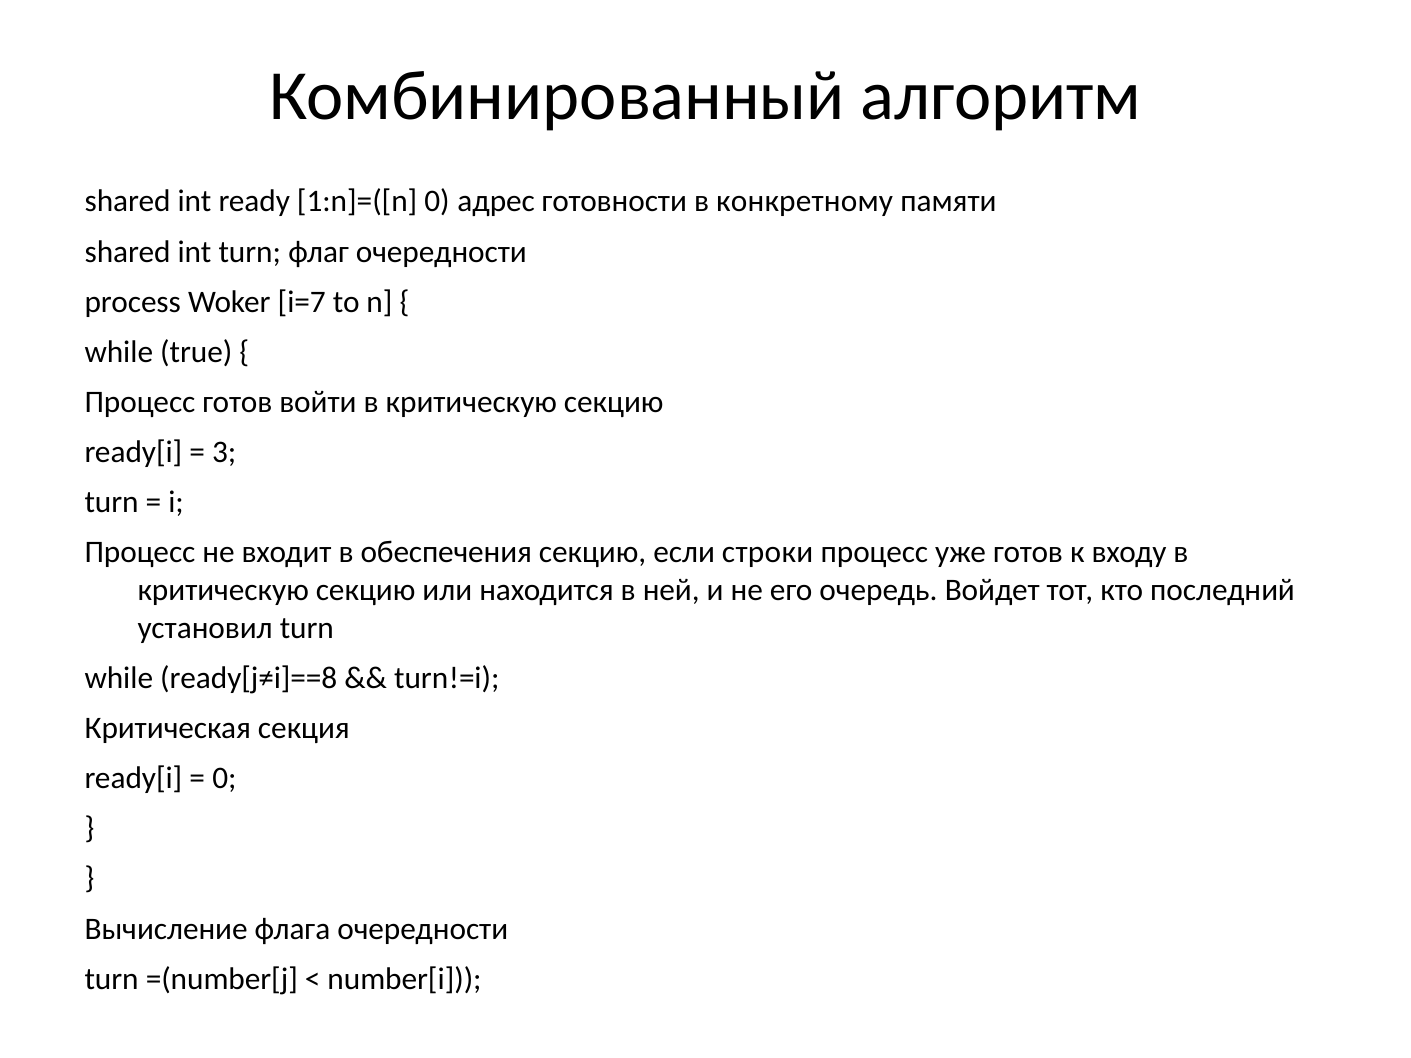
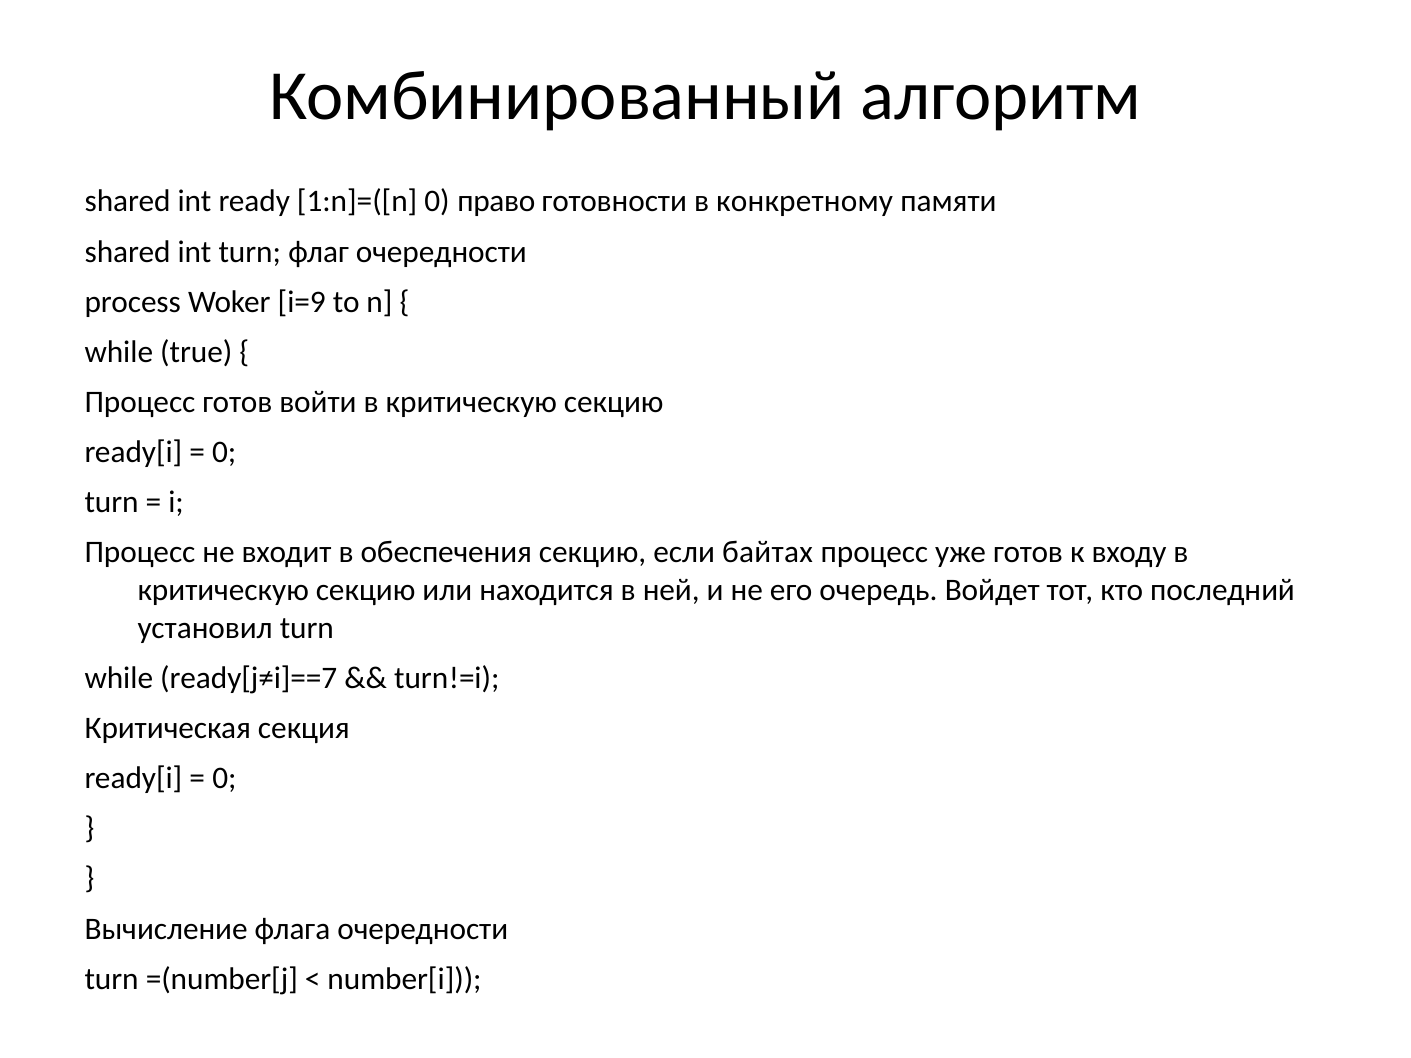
адрес: адрес -> право
i=7: i=7 -> i=9
3 at (224, 452): 3 -> 0
строки: строки -> байтах
ready[j≠i]==8: ready[j≠i]==8 -> ready[j≠i]==7
